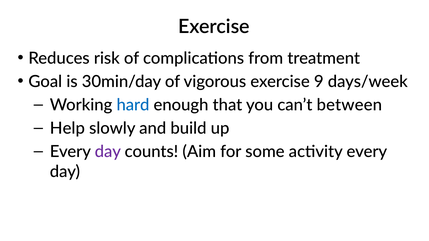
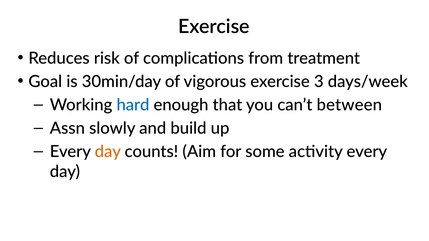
9: 9 -> 3
Help: Help -> Assn
day at (108, 152) colour: purple -> orange
